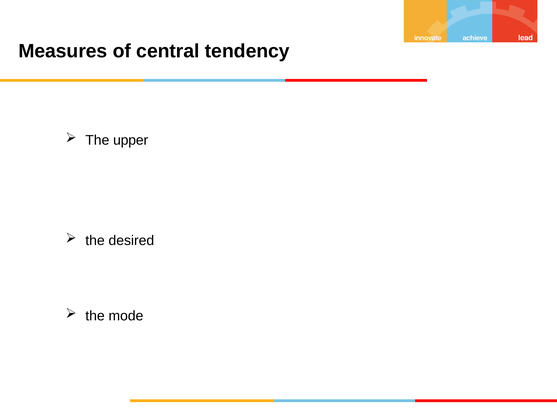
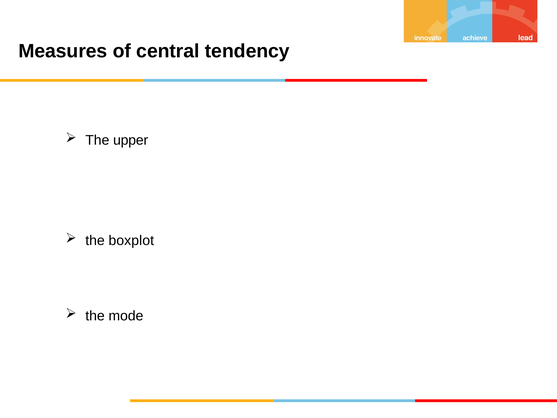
desired: desired -> boxplot
